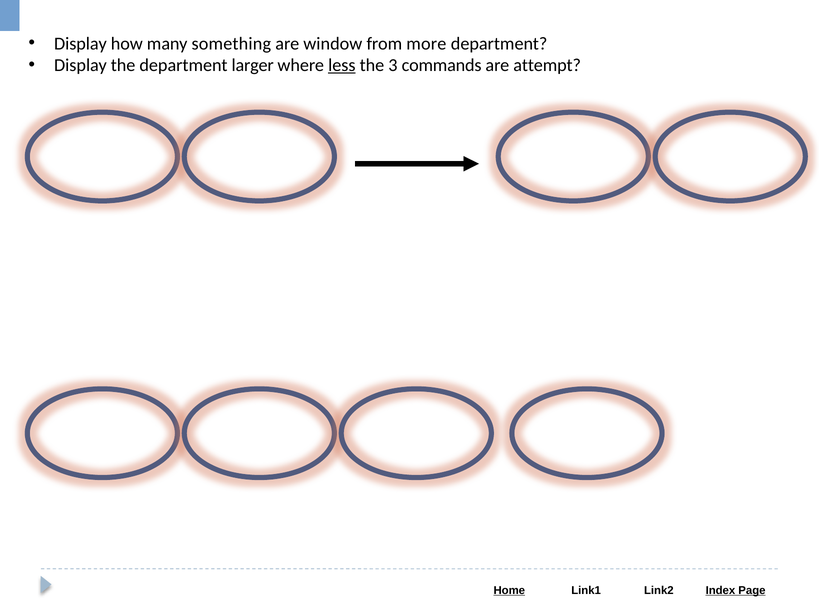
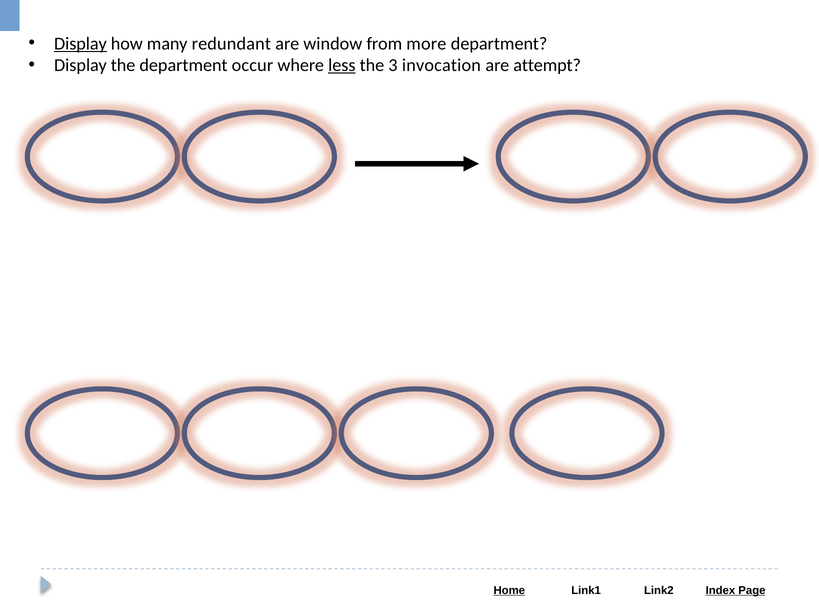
Display at (80, 44) underline: none -> present
something: something -> redundant
larger: larger -> occur
commands: commands -> invocation
